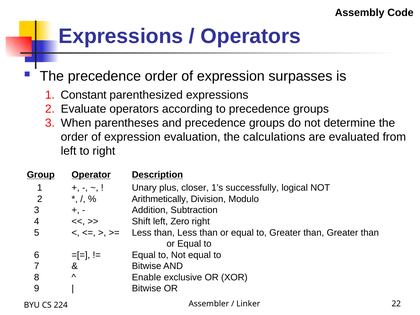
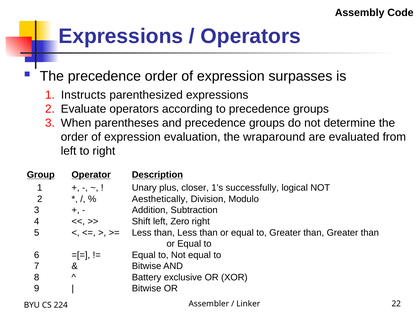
Constant: Constant -> Instructs
calculations: calculations -> wraparound
Arithmetically: Arithmetically -> Aesthetically
Enable: Enable -> Battery
